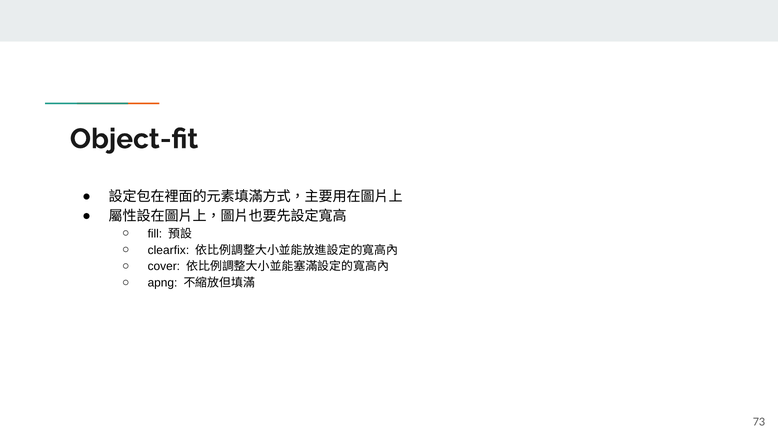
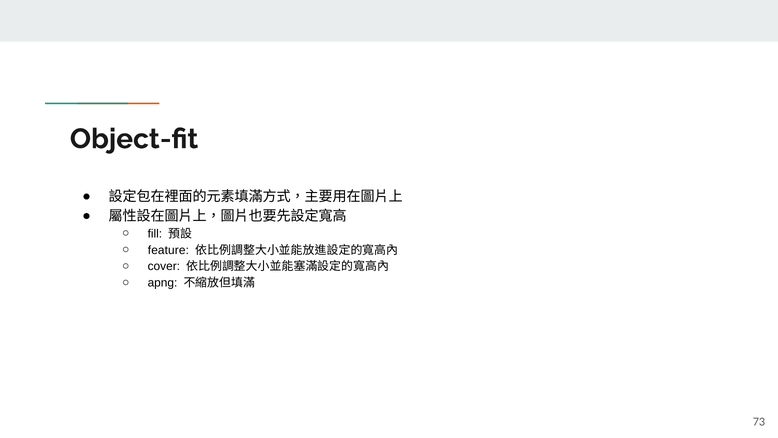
clearfix: clearfix -> feature
